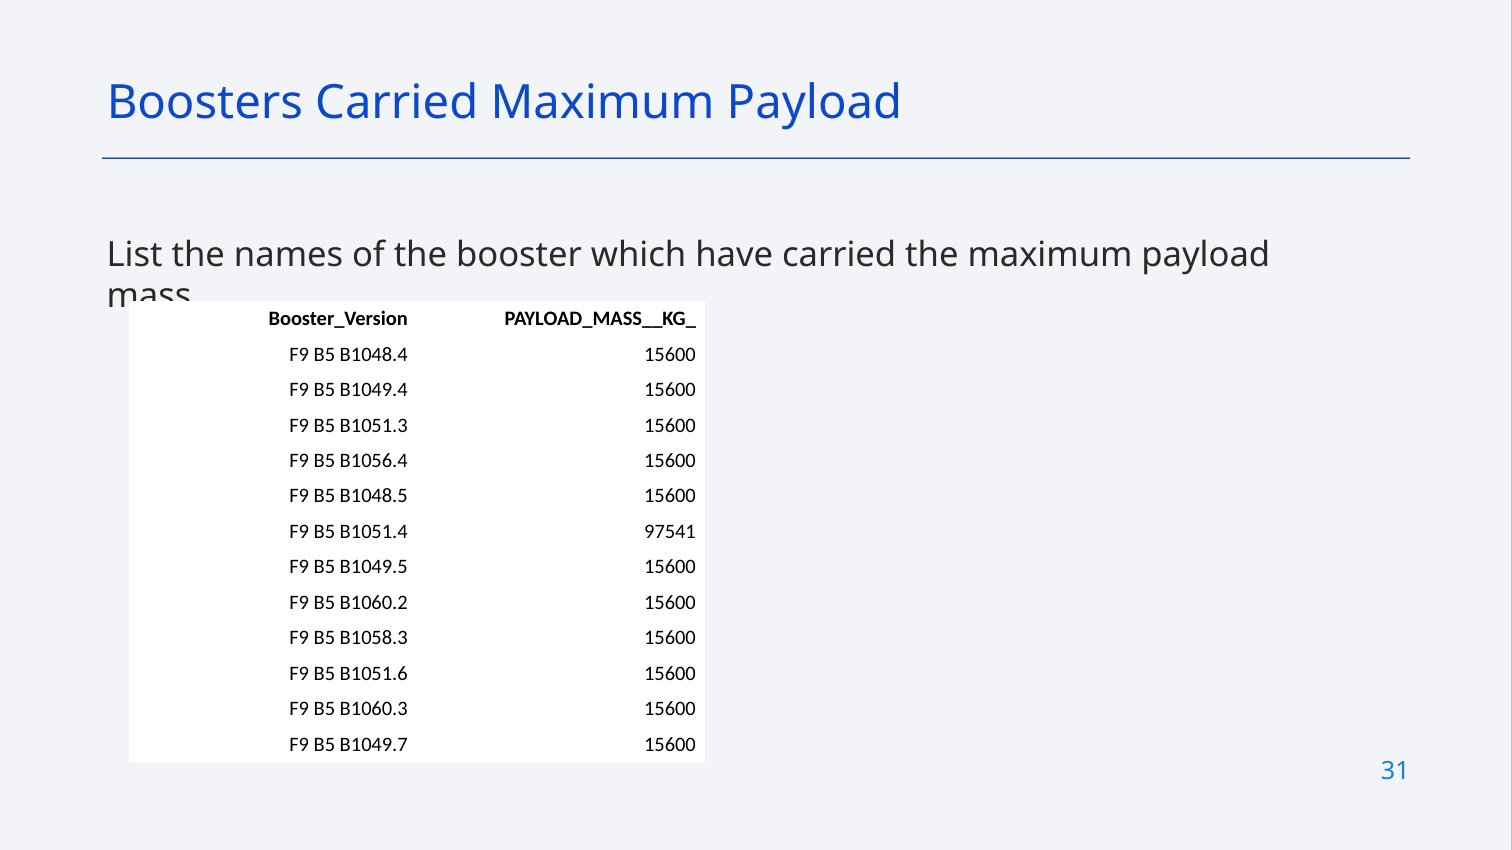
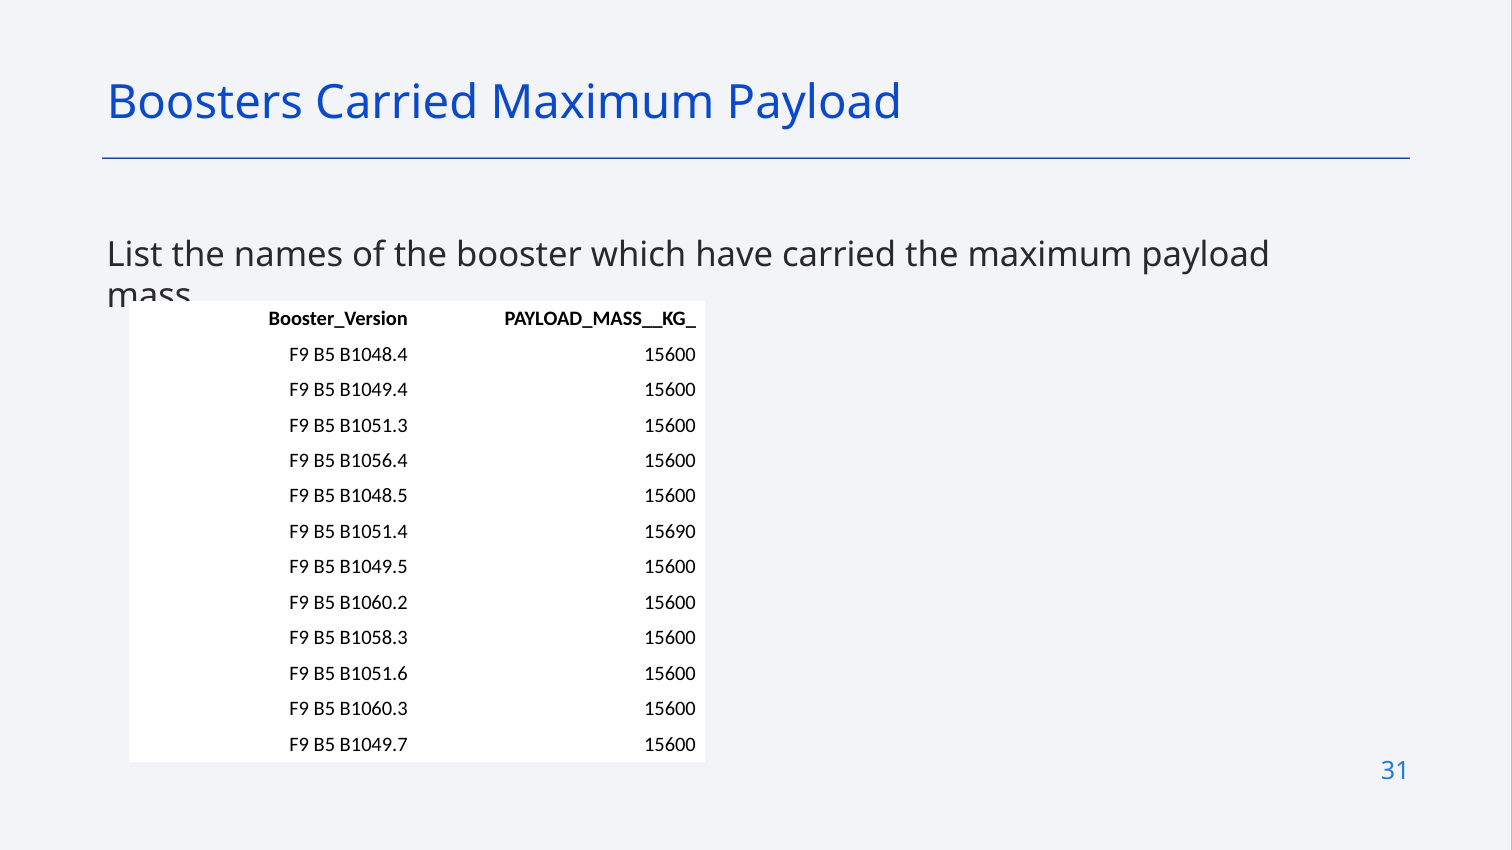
97541: 97541 -> 15690
